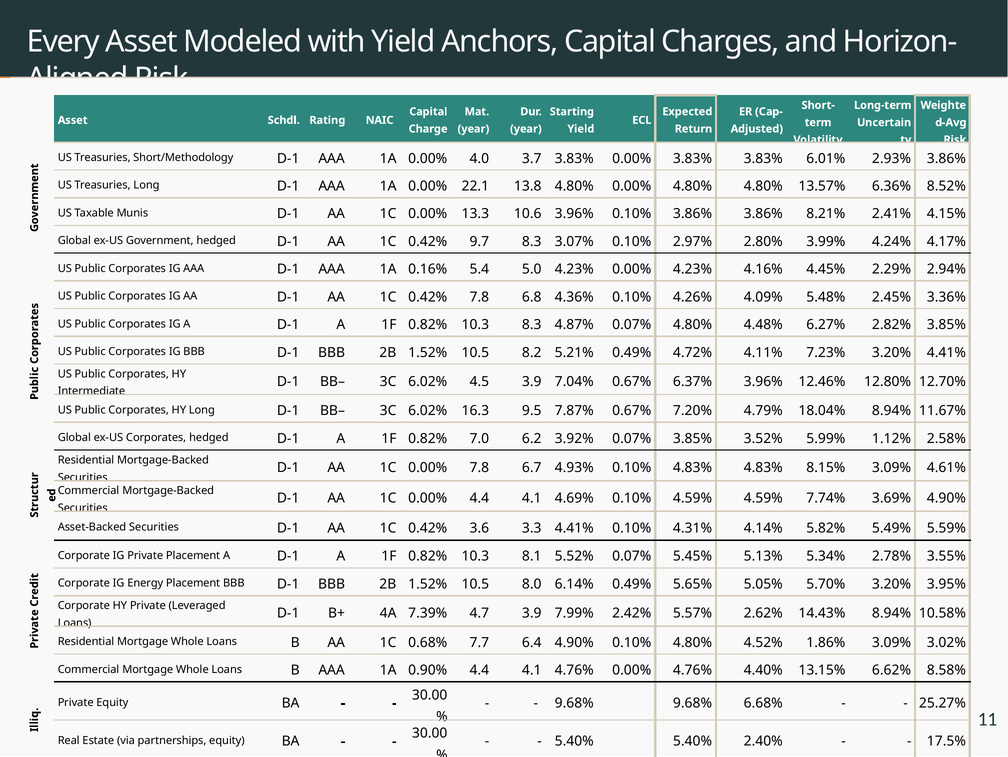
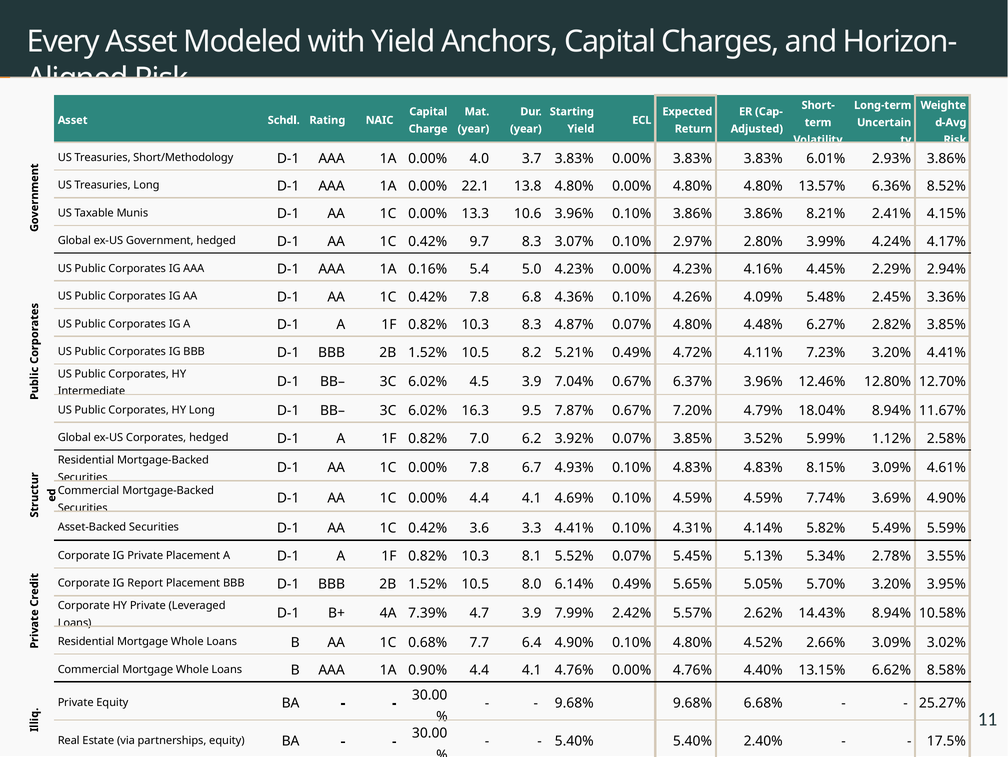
Energy: Energy -> Report
1.86%: 1.86% -> 2.66%
